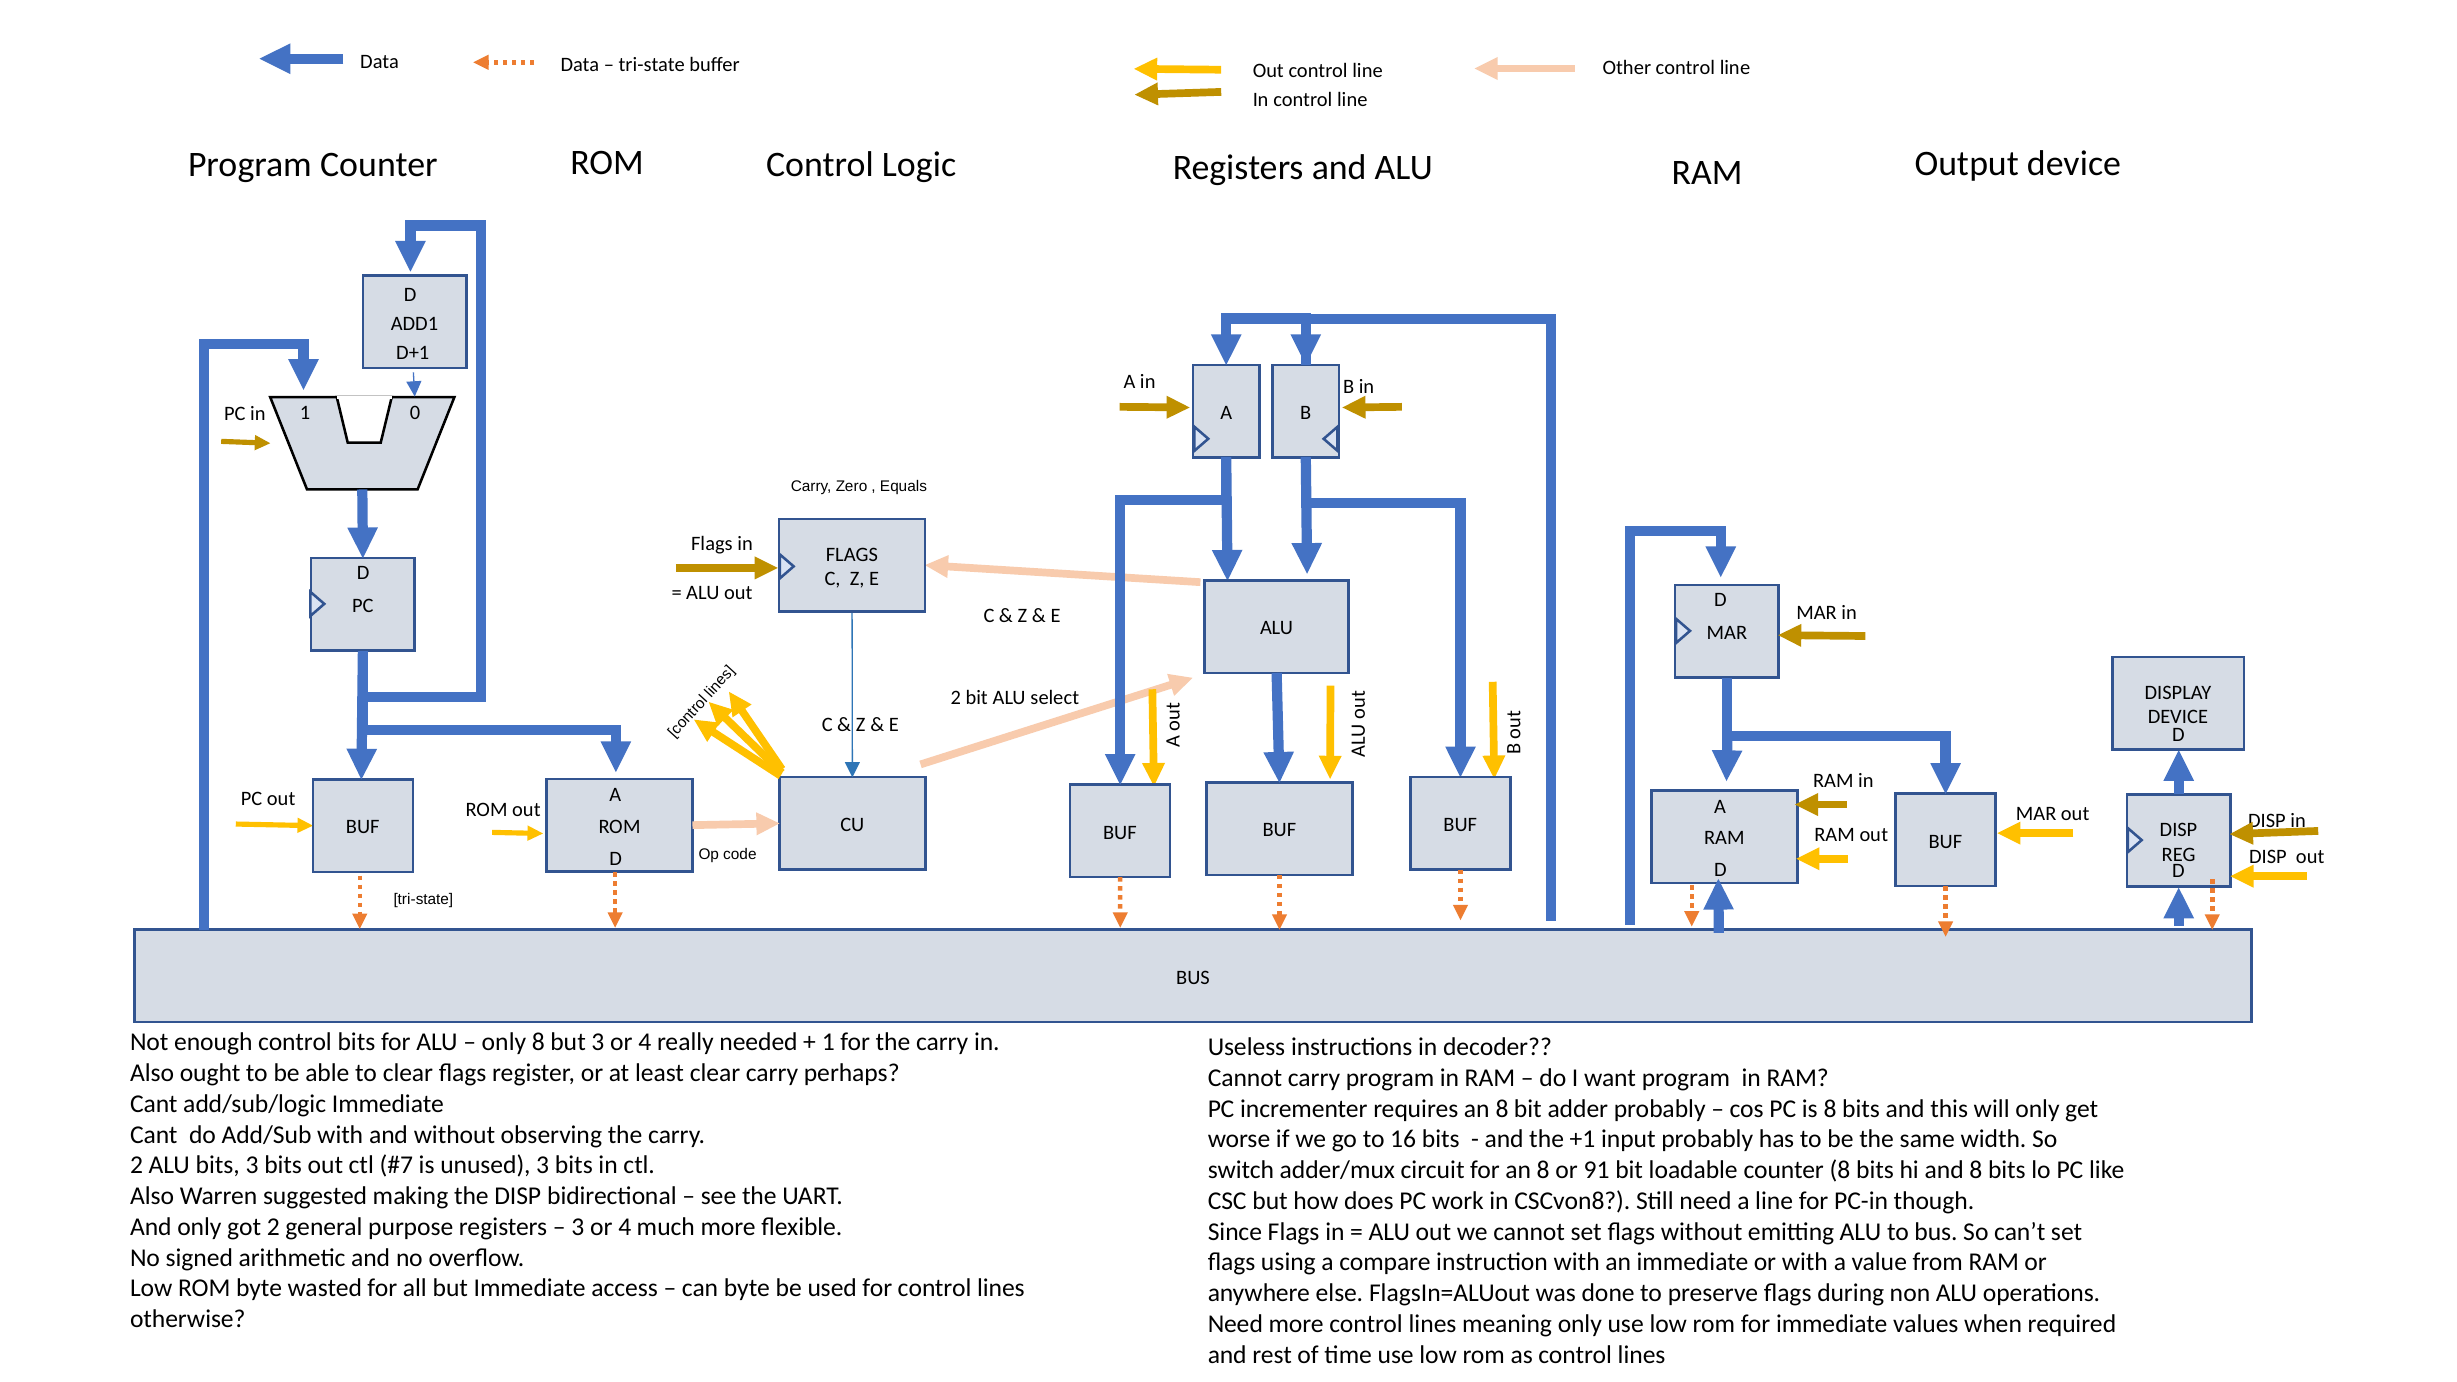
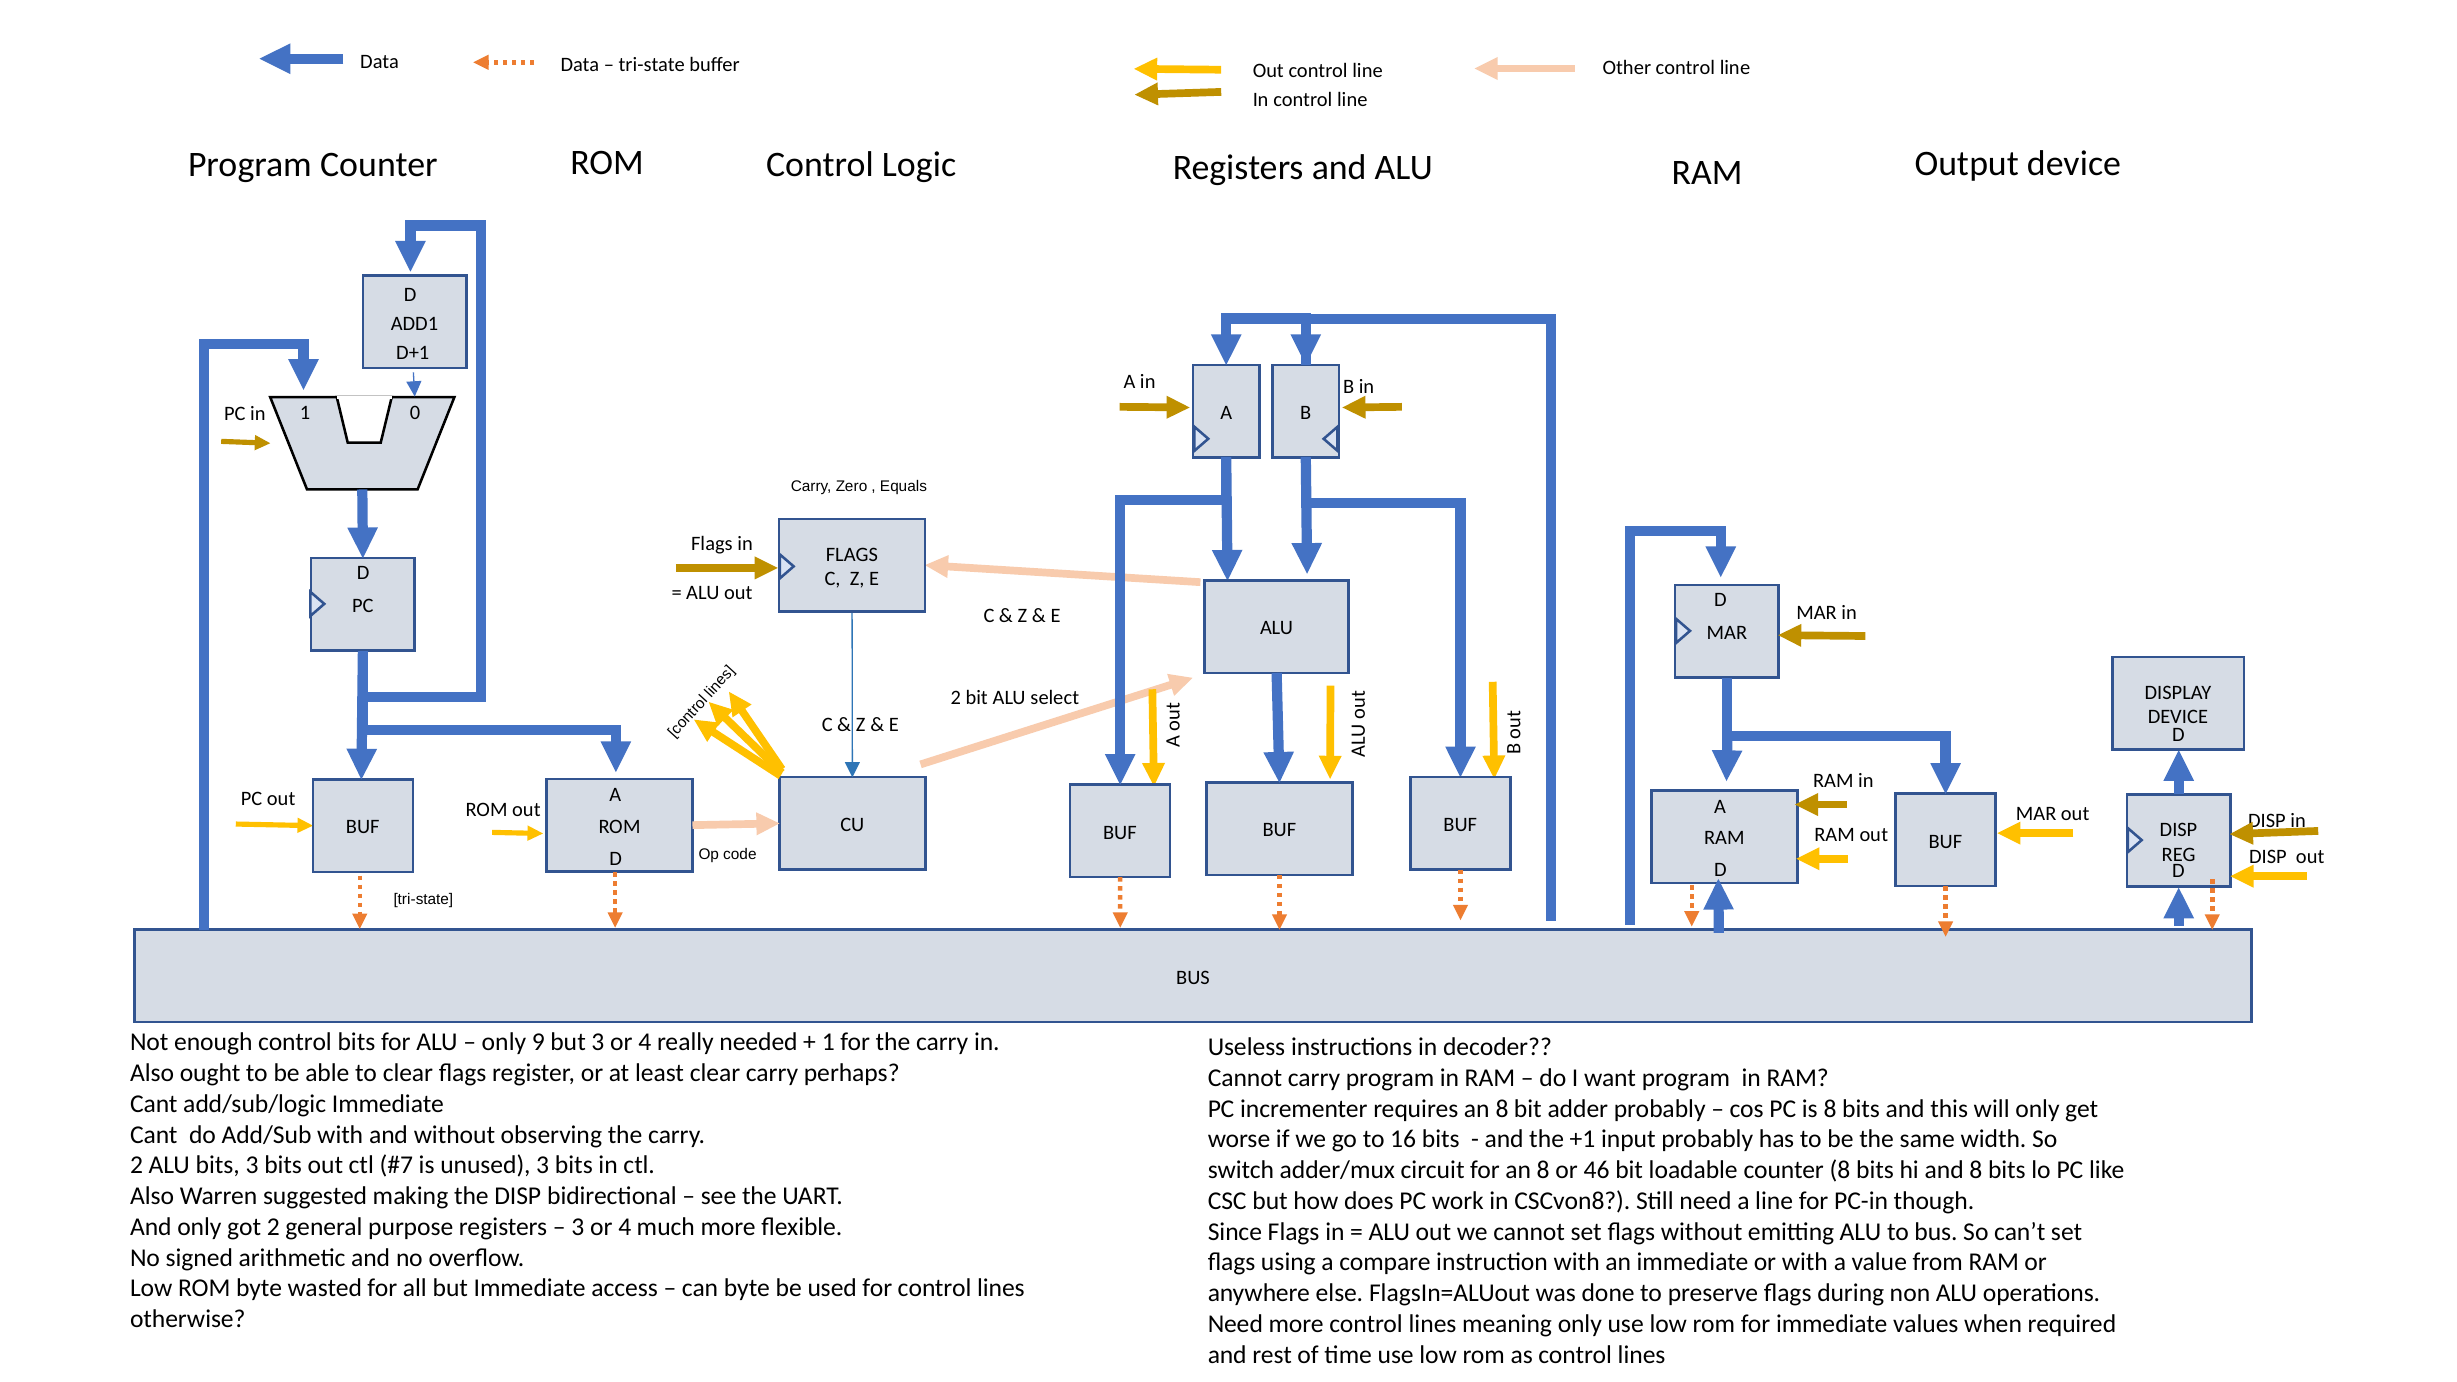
only 8: 8 -> 9
91: 91 -> 46
